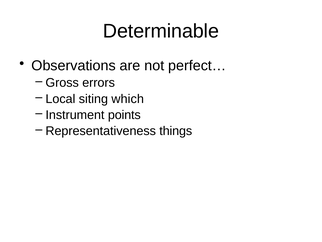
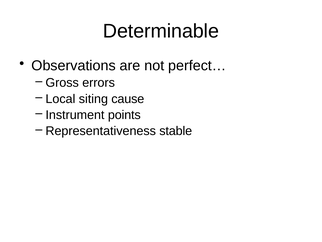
which: which -> cause
things: things -> stable
